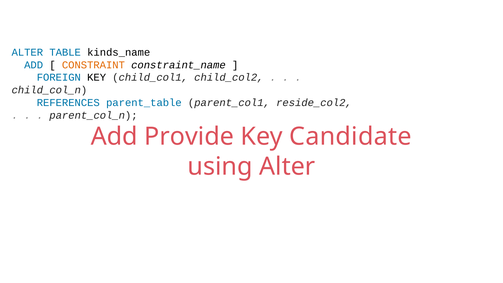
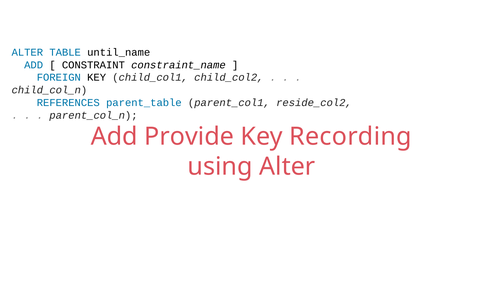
kinds_name: kinds_name -> until_name
CONSTRAINT colour: orange -> black
Candidate: Candidate -> Recording
